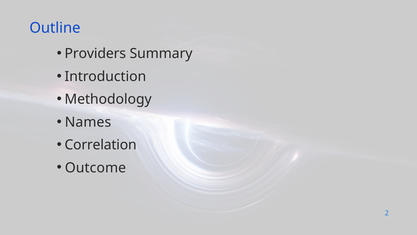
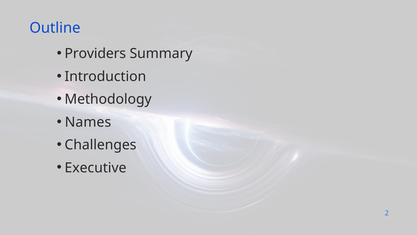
Correlation: Correlation -> Challenges
Outcome: Outcome -> Executive
